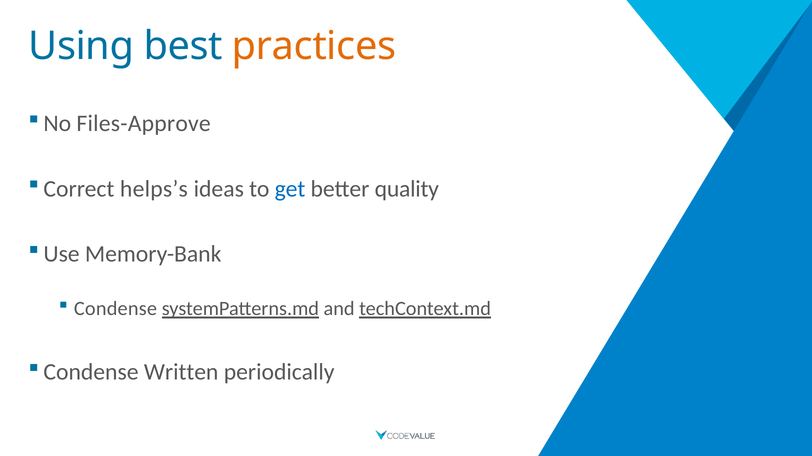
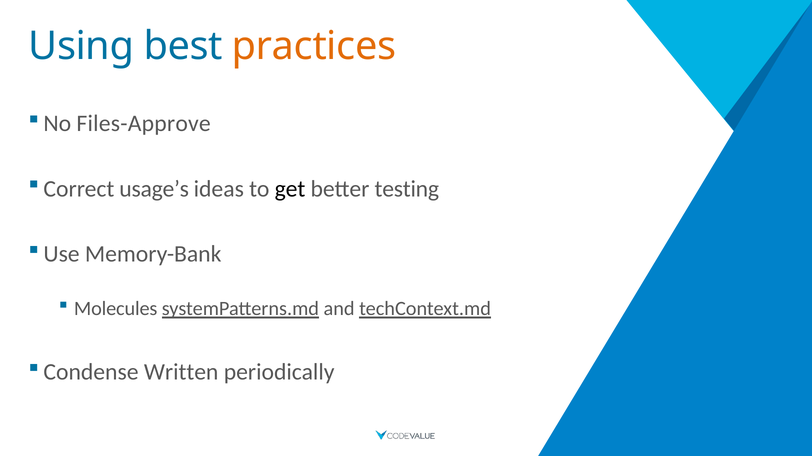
helps’s: helps’s -> usage’s
get colour: blue -> black
quality: quality -> testing
Condense at (115, 309): Condense -> Molecules
